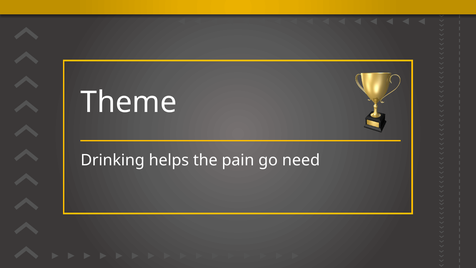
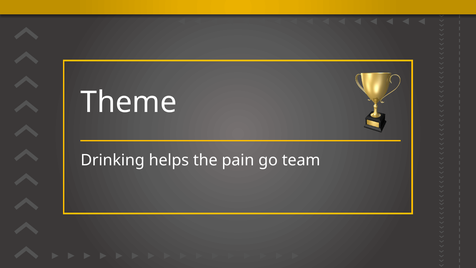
need: need -> team
